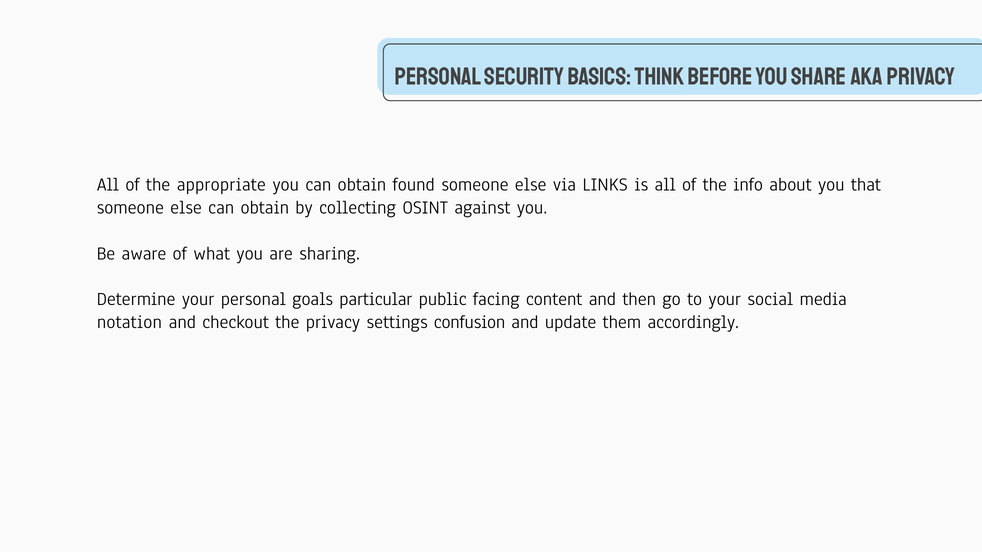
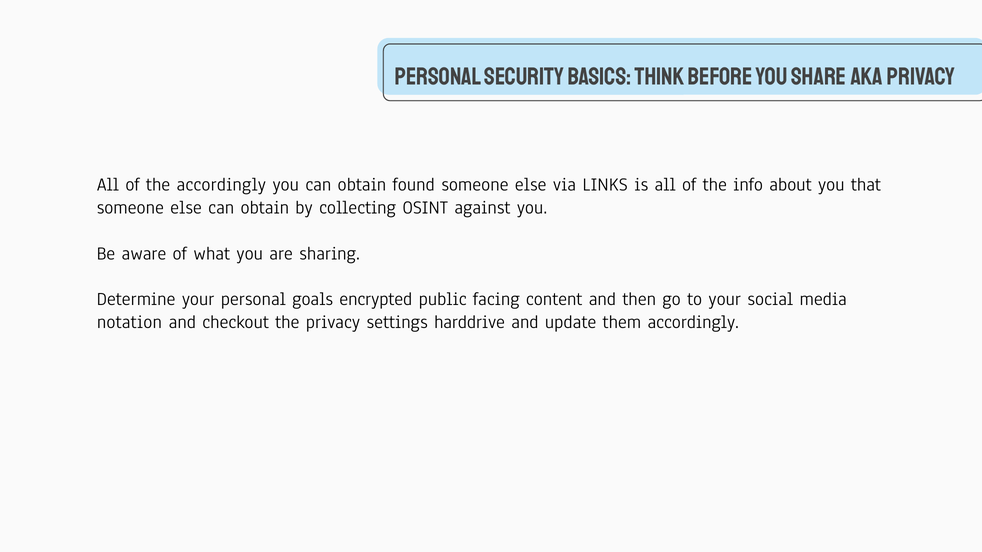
the appropriate: appropriate -> accordingly
particular: particular -> encrypted
confusion: confusion -> harddrive
